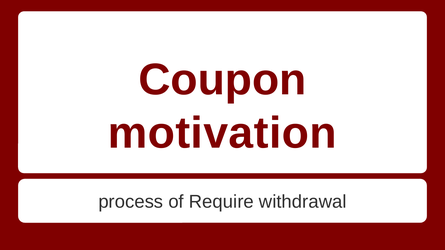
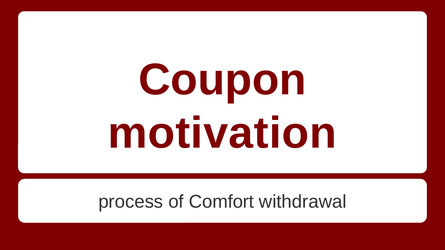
Require: Require -> Comfort
